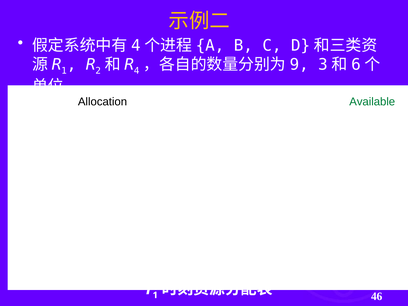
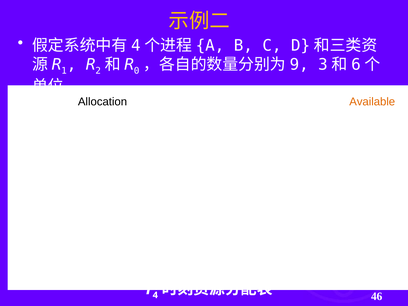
4 at (137, 71): 4 -> 0
Available colour: green -> orange
1 at (155, 295): 1 -> 4
